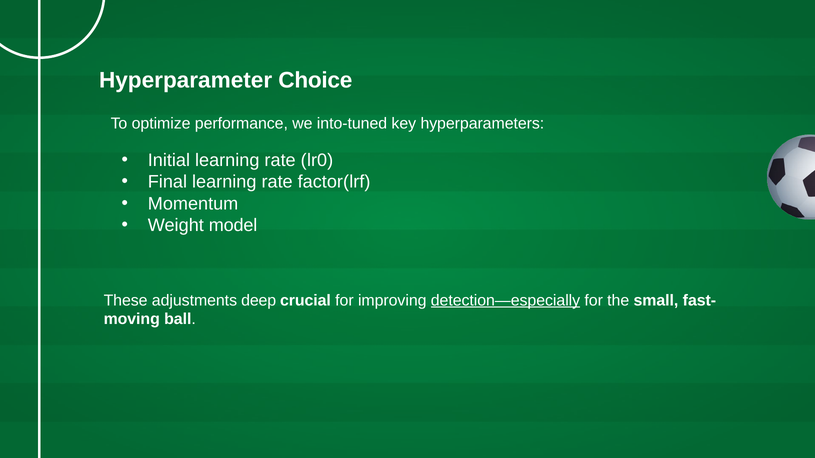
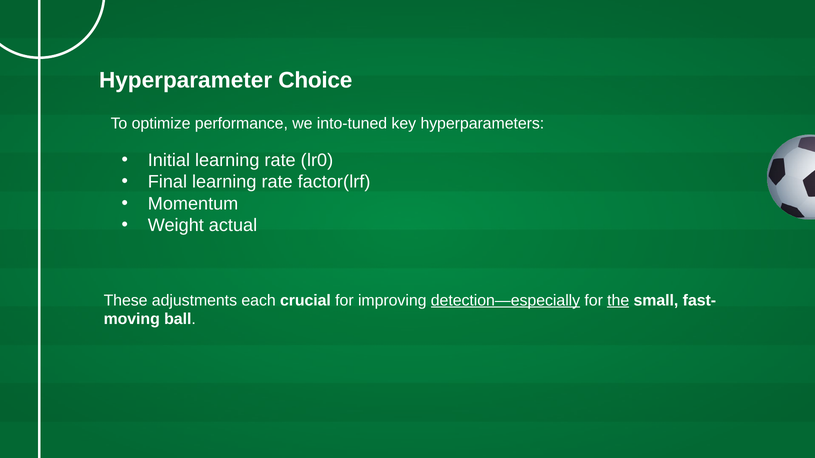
model: model -> actual
deep: deep -> each
the underline: none -> present
